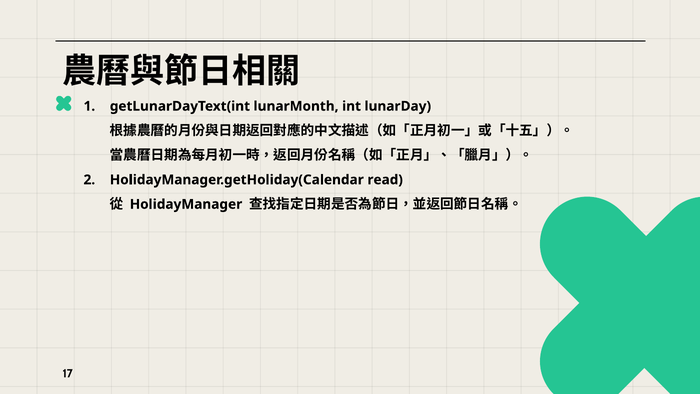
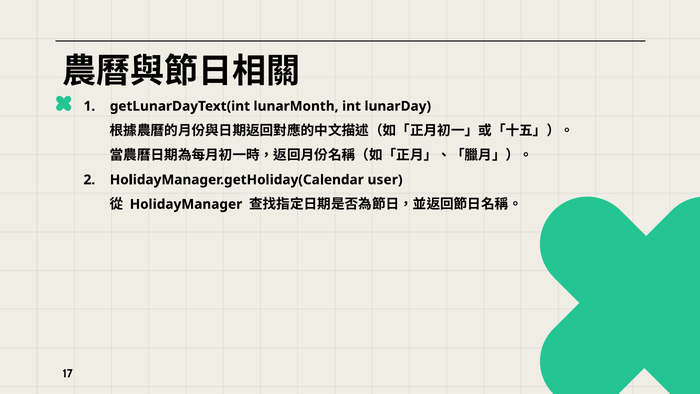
read: read -> user
